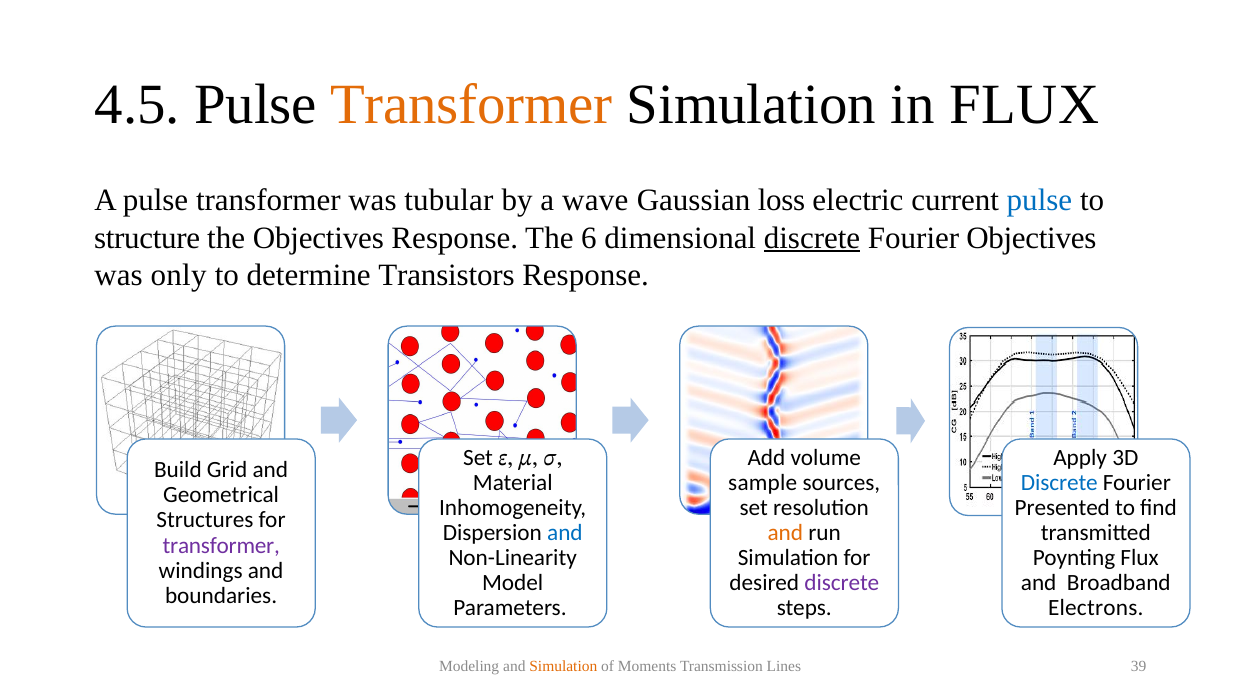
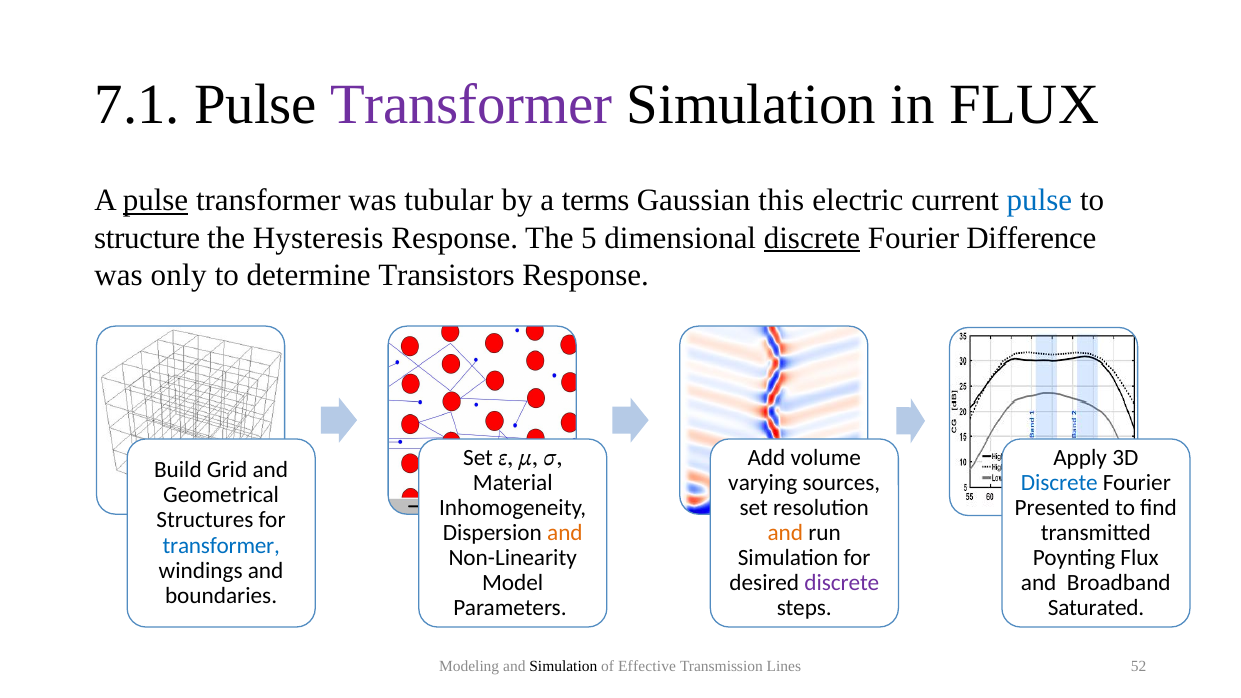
4.5: 4.5 -> 7.1
Transformer at (472, 104) colour: orange -> purple
pulse at (156, 201) underline: none -> present
wave: wave -> terms
loss: loss -> this
the Objectives: Objectives -> Hysteresis
6: 6 -> 5
Fourier Objectives: Objectives -> Difference
sample: sample -> varying
and at (565, 533) colour: blue -> orange
transformer at (221, 545) colour: purple -> blue
Electrons: Electrons -> Saturated
Simulation at (563, 667) colour: orange -> black
Moments: Moments -> Effective
39: 39 -> 52
